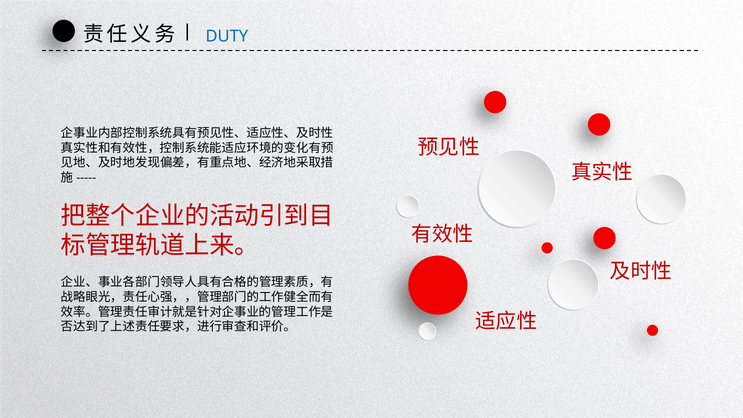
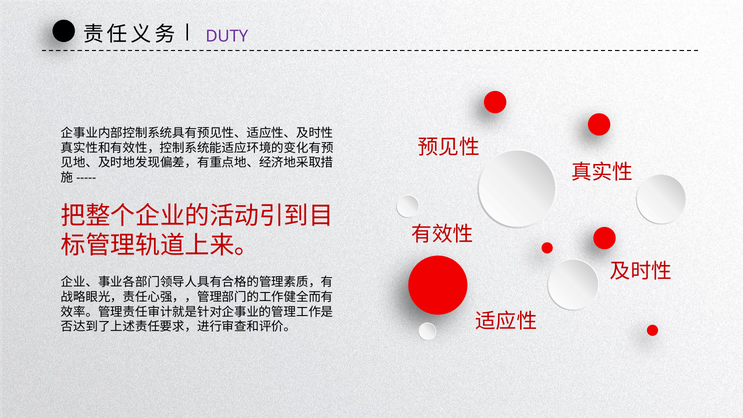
DUTY colour: blue -> purple
